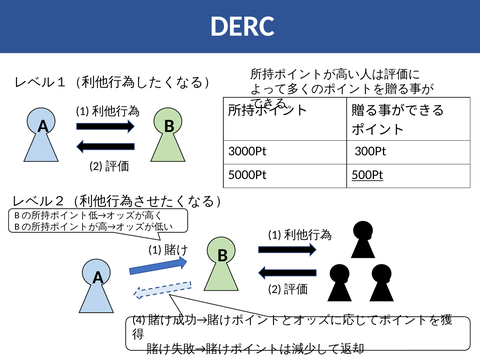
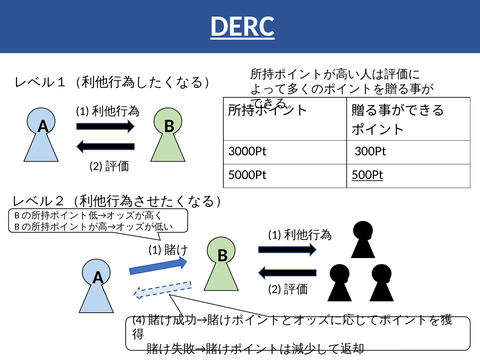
DERC underline: none -> present
